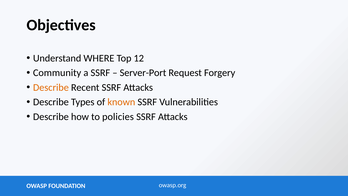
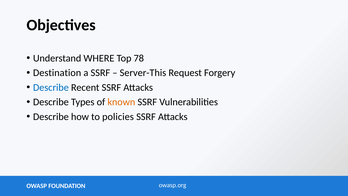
12: 12 -> 78
Community: Community -> Destination
Server-Port: Server-Port -> Server-This
Describe at (51, 87) colour: orange -> blue
